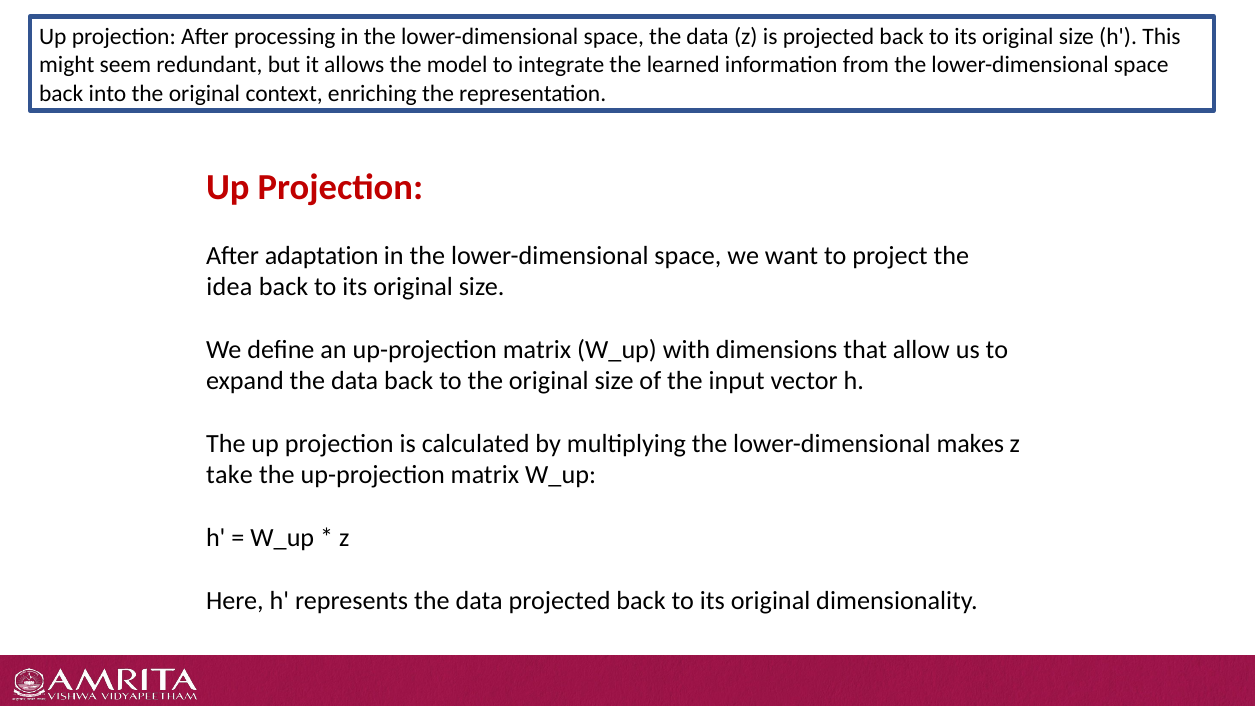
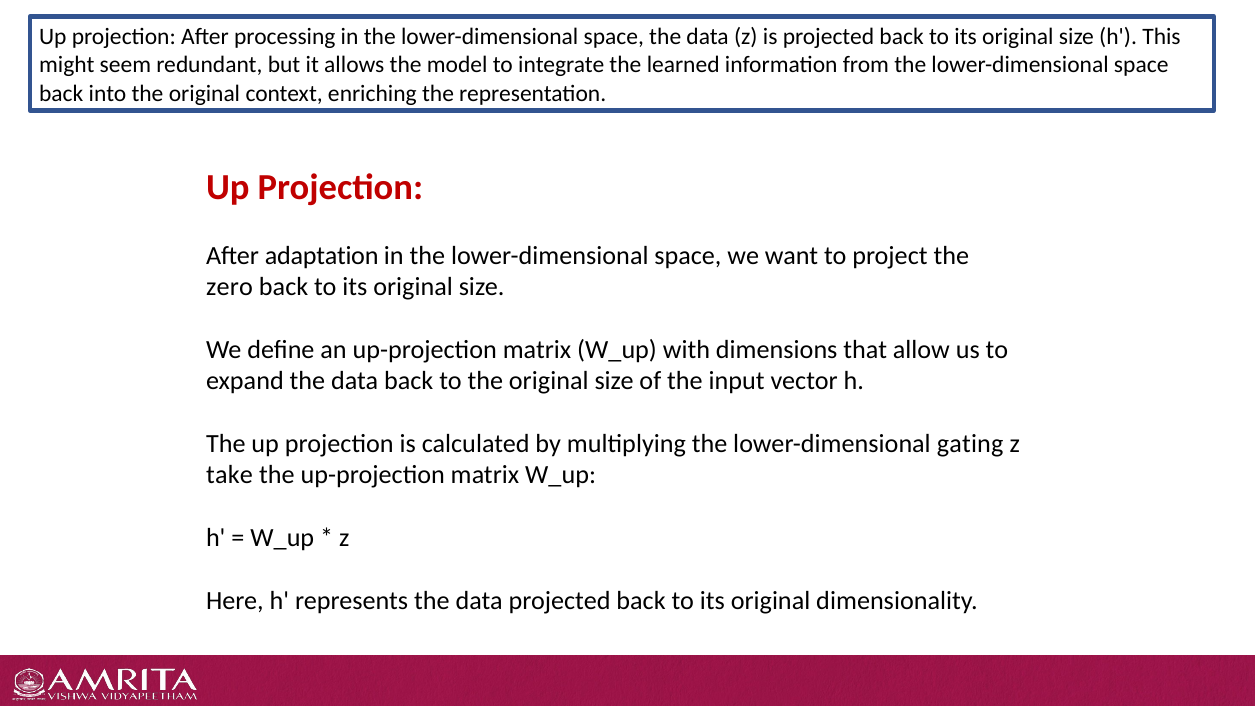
idea: idea -> zero
makes: makes -> gating
